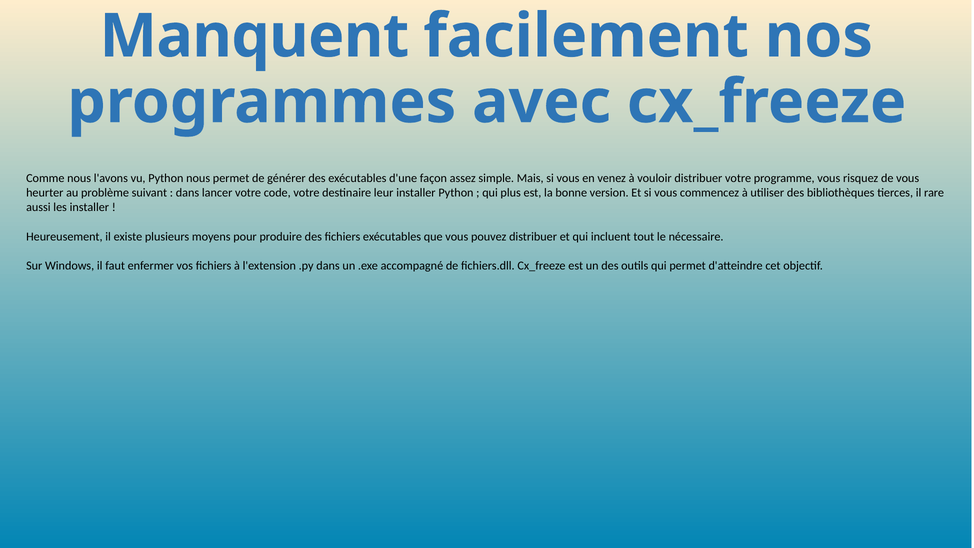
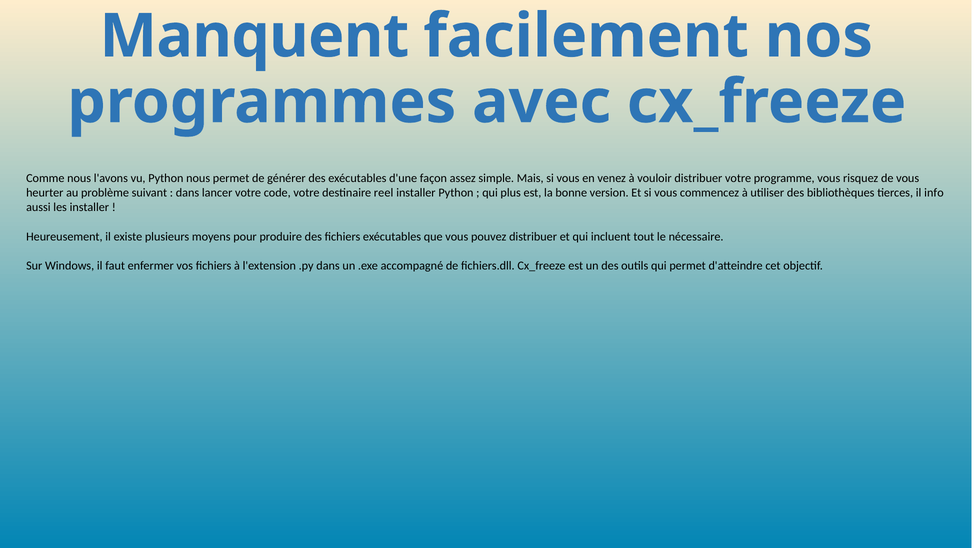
leur: leur -> reel
rare: rare -> info
